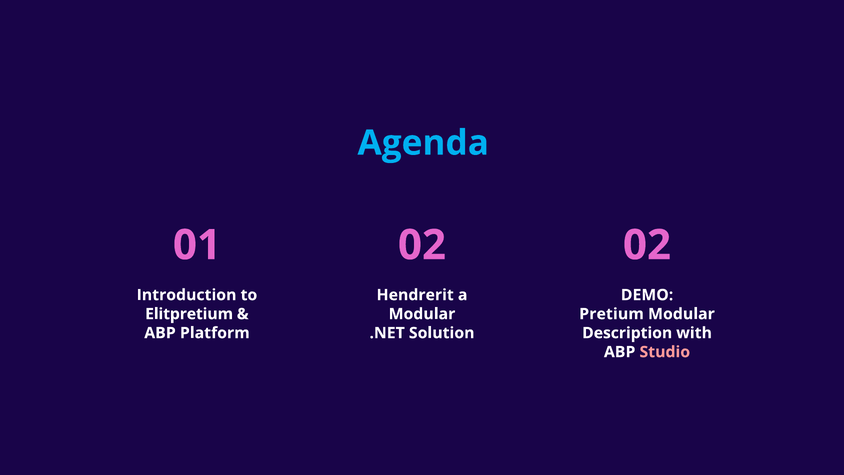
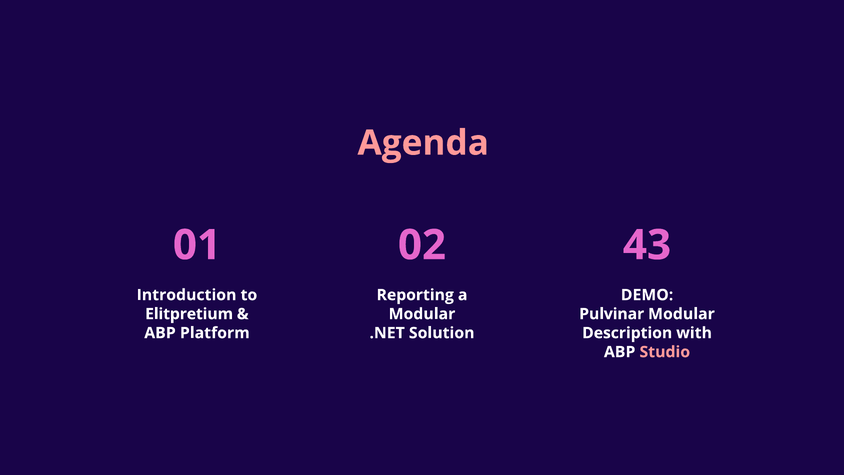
Agenda colour: light blue -> pink
01 02: 02 -> 43
Hendrerit: Hendrerit -> Reporting
Pretium: Pretium -> Pulvinar
